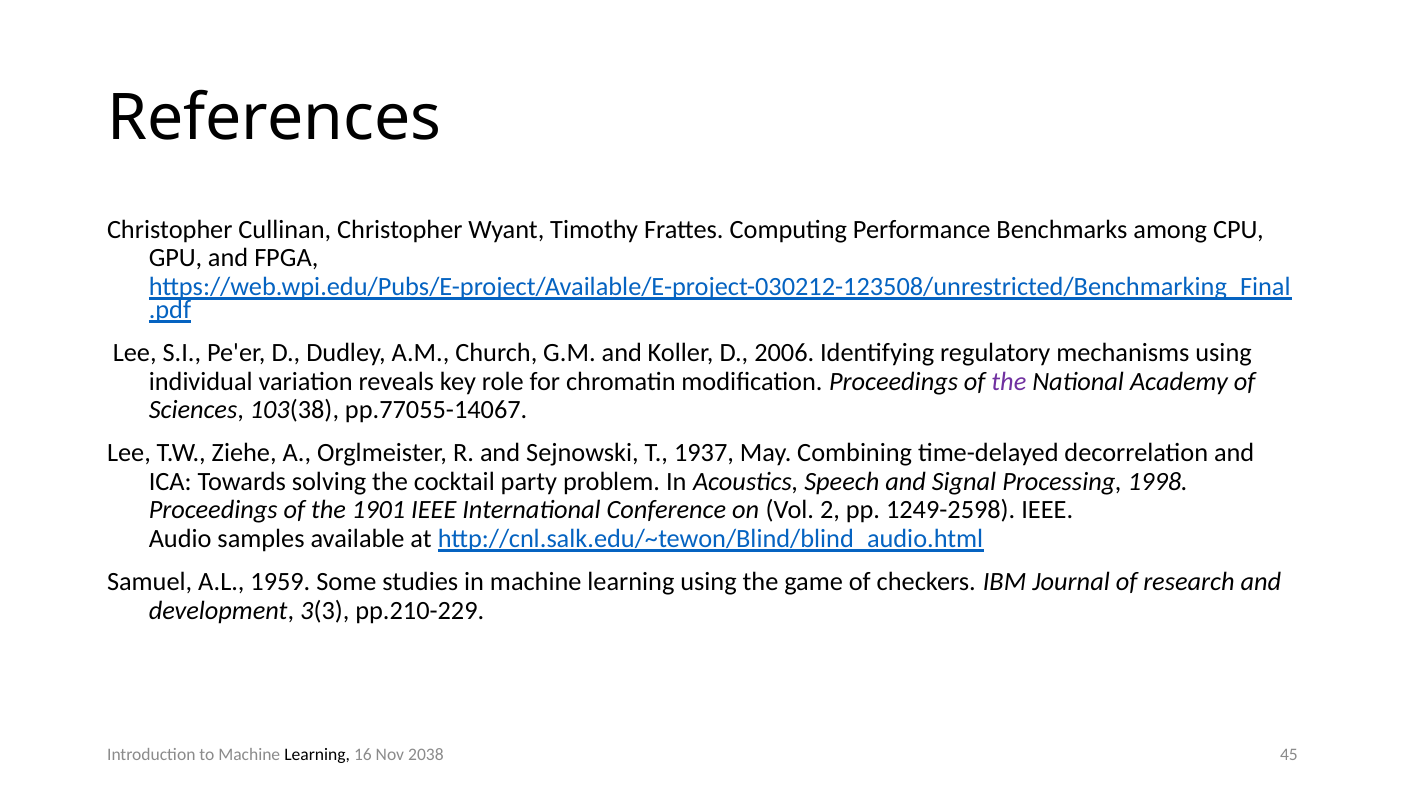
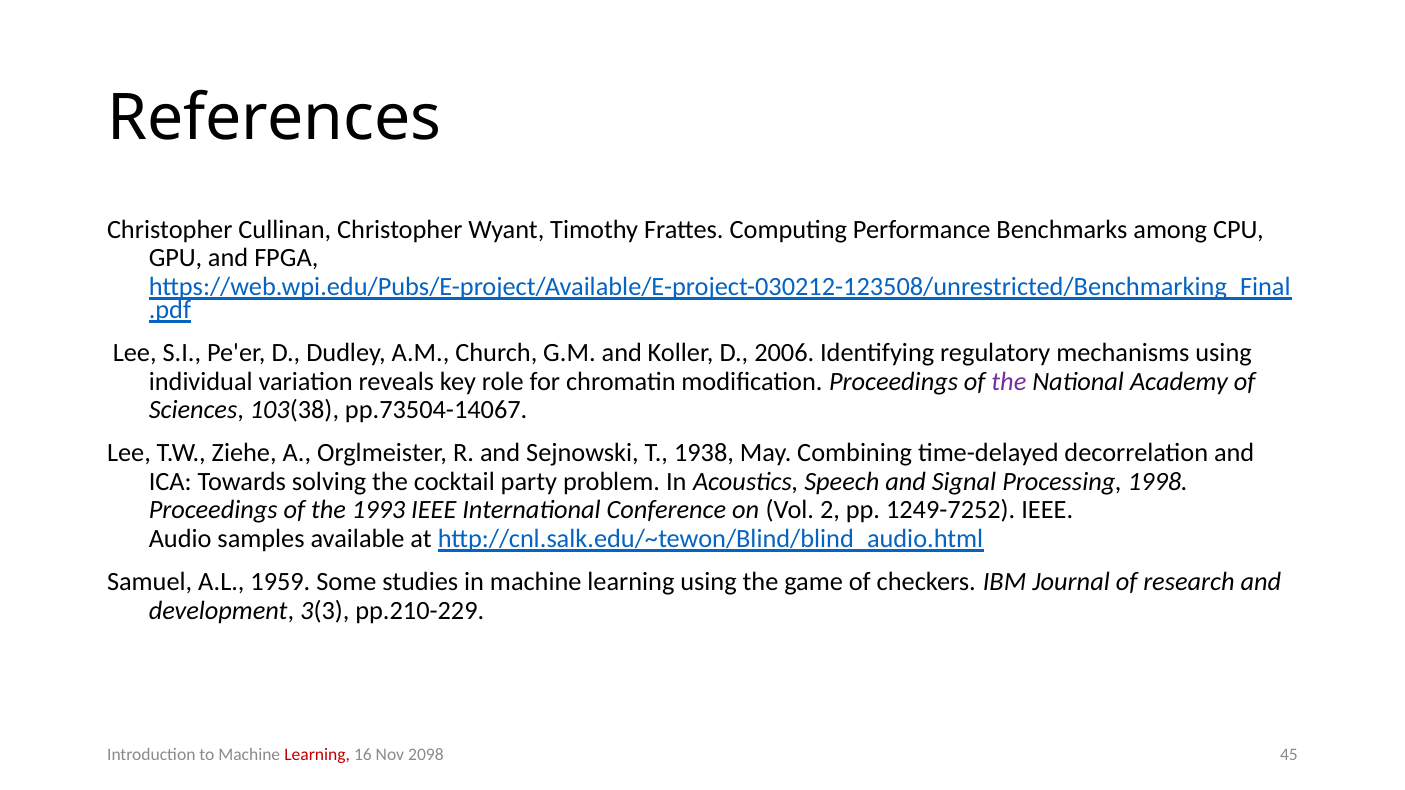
pp.77055-14067: pp.77055-14067 -> pp.73504-14067
1937: 1937 -> 1938
1901: 1901 -> 1993
1249-2598: 1249-2598 -> 1249-7252
Learning at (317, 755) colour: black -> red
2038: 2038 -> 2098
